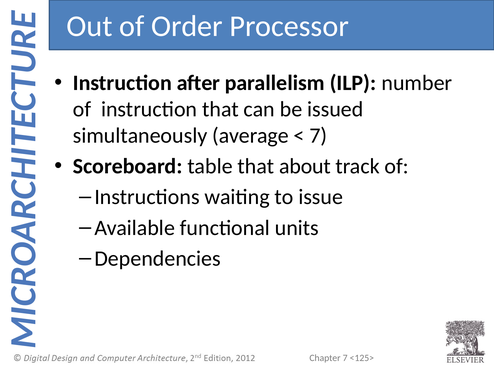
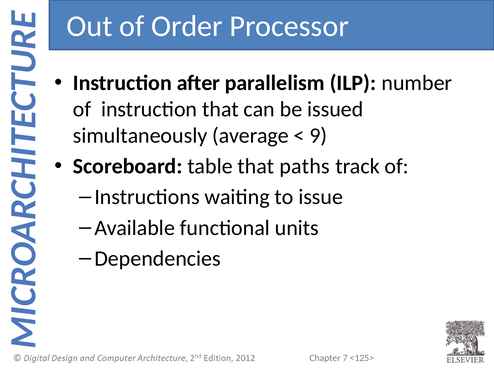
7 at (318, 136): 7 -> 9
about: about -> paths
